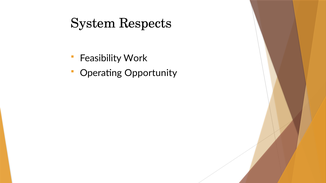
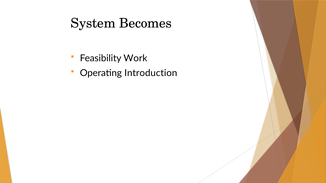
Respects: Respects -> Becomes
Opportunity: Opportunity -> Introduction
